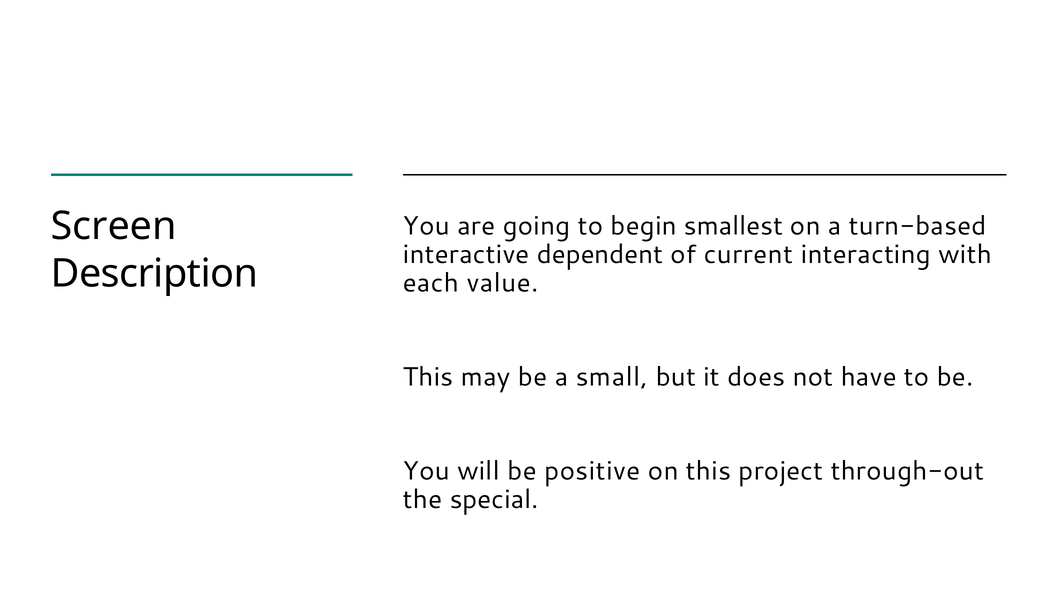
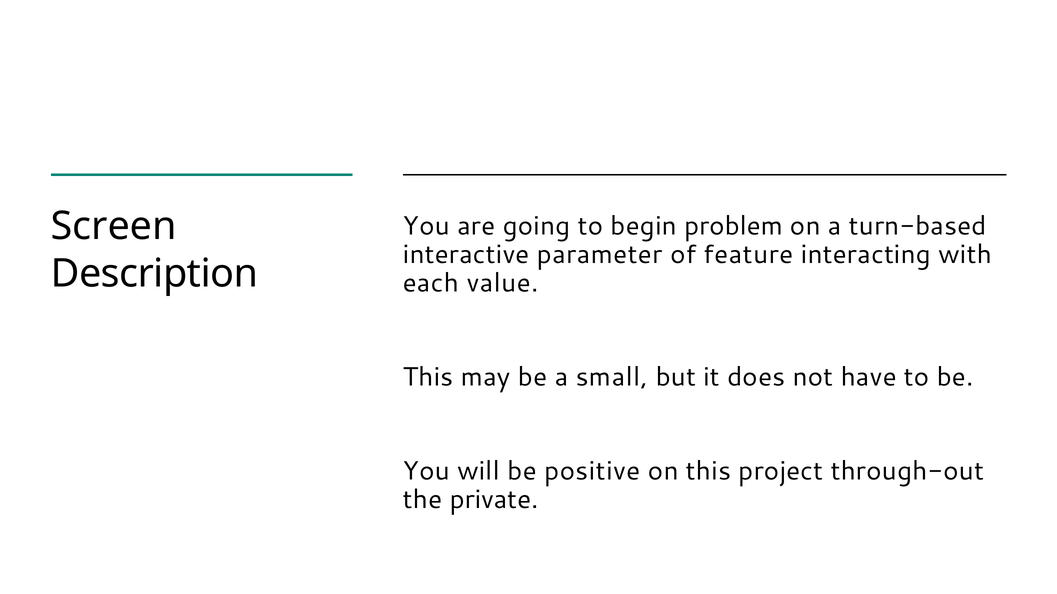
smallest: smallest -> problem
dependent: dependent -> parameter
current: current -> feature
special: special -> private
